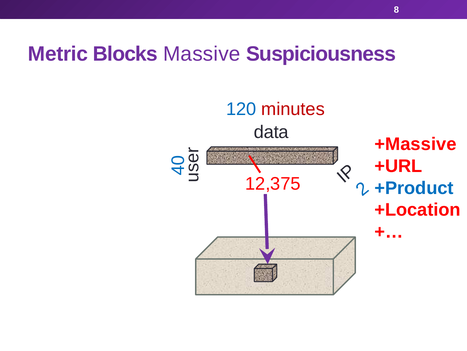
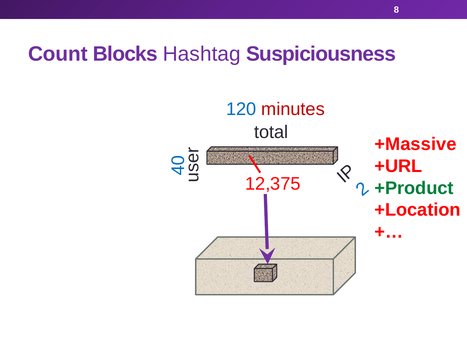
Metric: Metric -> Count
Massive: Massive -> Hashtag
data: data -> total
+Product colour: blue -> green
